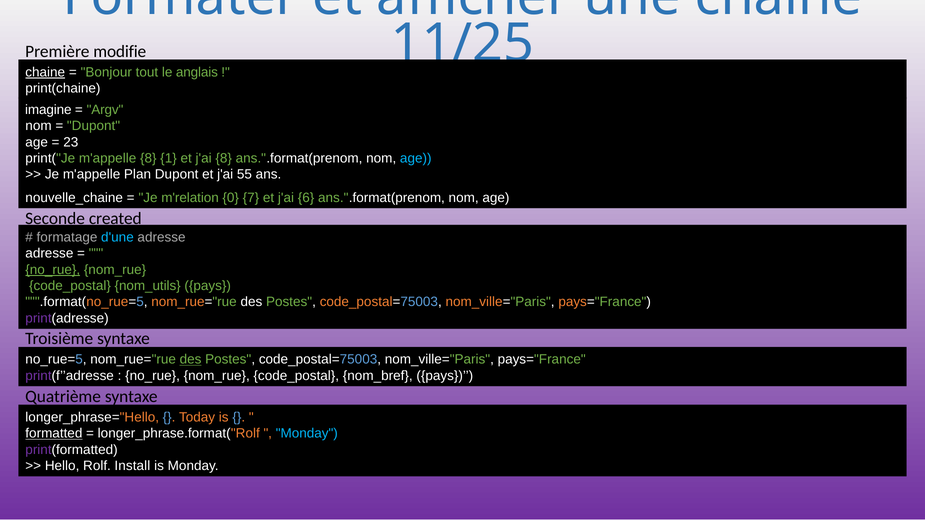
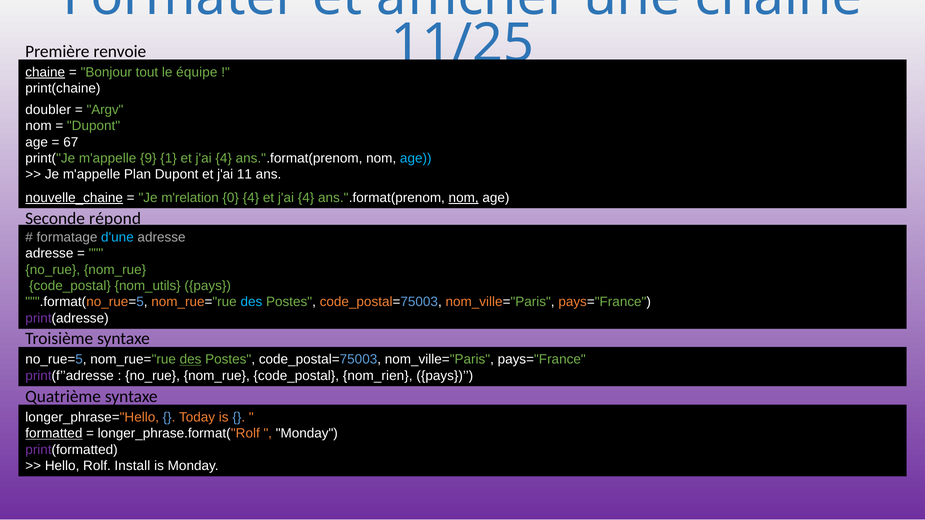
modifie: modifie -> renvoie
anglais: anglais -> équipe
imagine: imagine -> doubler
23: 23 -> 67
m'appelle 8: 8 -> 9
1 et j'ai 8: 8 -> 4
55: 55 -> 11
nouvelle_chaine underline: none -> present
0 7: 7 -> 4
6 at (306, 198): 6 -> 4
nom at (464, 198) underline: none -> present
created: created -> répond
no_rue at (53, 270) underline: present -> none
des at (251, 302) colour: white -> light blue
nom_bref: nom_bref -> nom_rien
Monday at (307, 434) colour: light blue -> white
